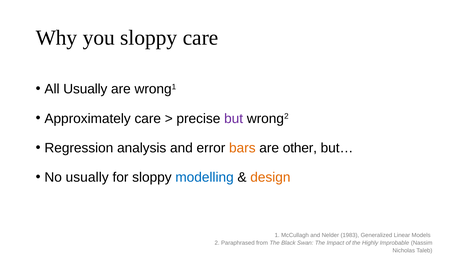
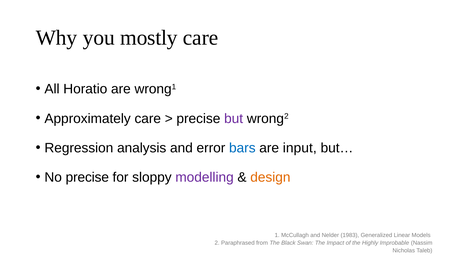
you sloppy: sloppy -> mostly
All Usually: Usually -> Horatio
bars colour: orange -> blue
other: other -> input
No usually: usually -> precise
modelling colour: blue -> purple
